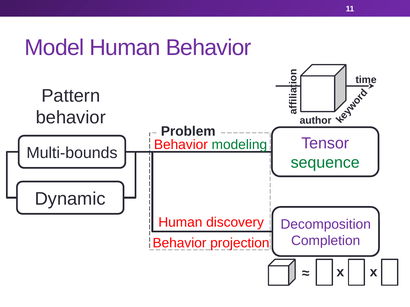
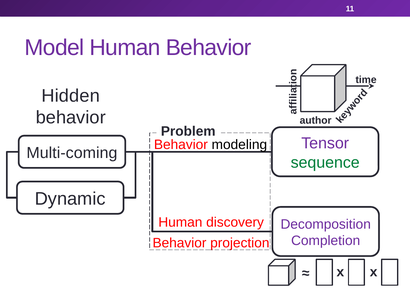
Pattern: Pattern -> Hidden
modeling colour: green -> black
Multi-bounds: Multi-bounds -> Multi-coming
